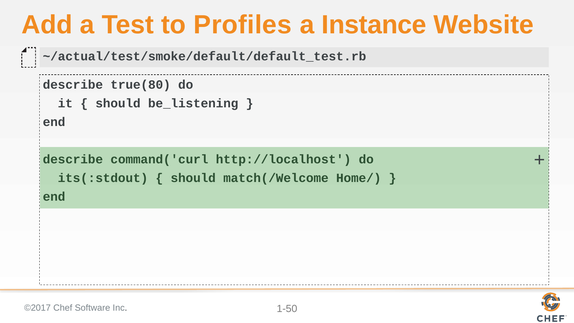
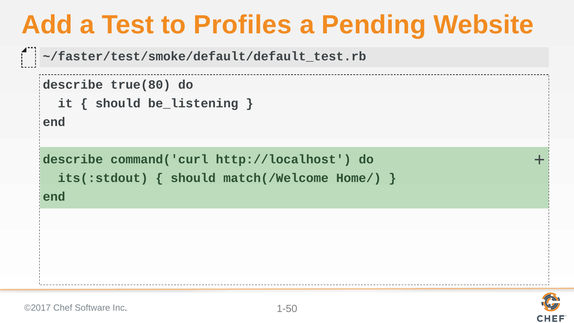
Instance: Instance -> Pending
~/actual/test/smoke/default/default_test.rb: ~/actual/test/smoke/default/default_test.rb -> ~/faster/test/smoke/default/default_test.rb
